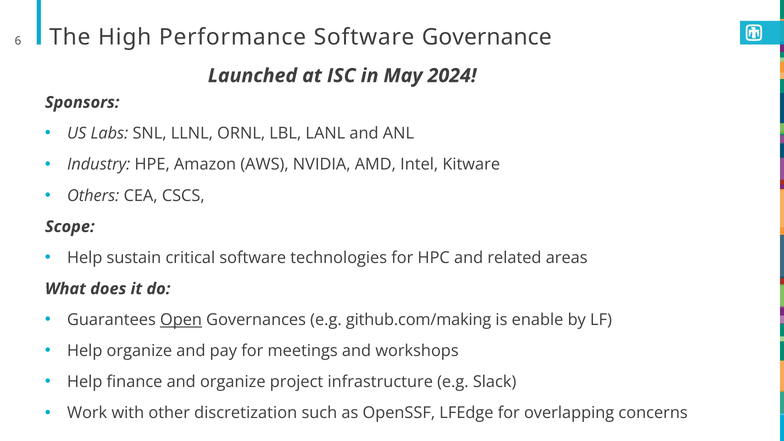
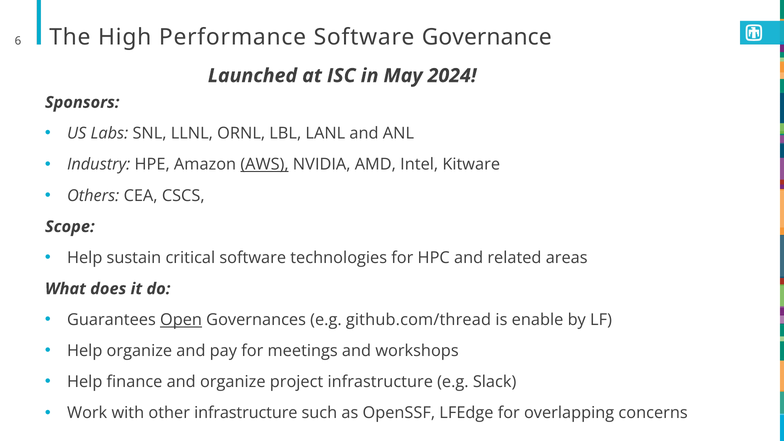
AWS underline: none -> present
github.com/making: github.com/making -> github.com/thread
other discretization: discretization -> infrastructure
